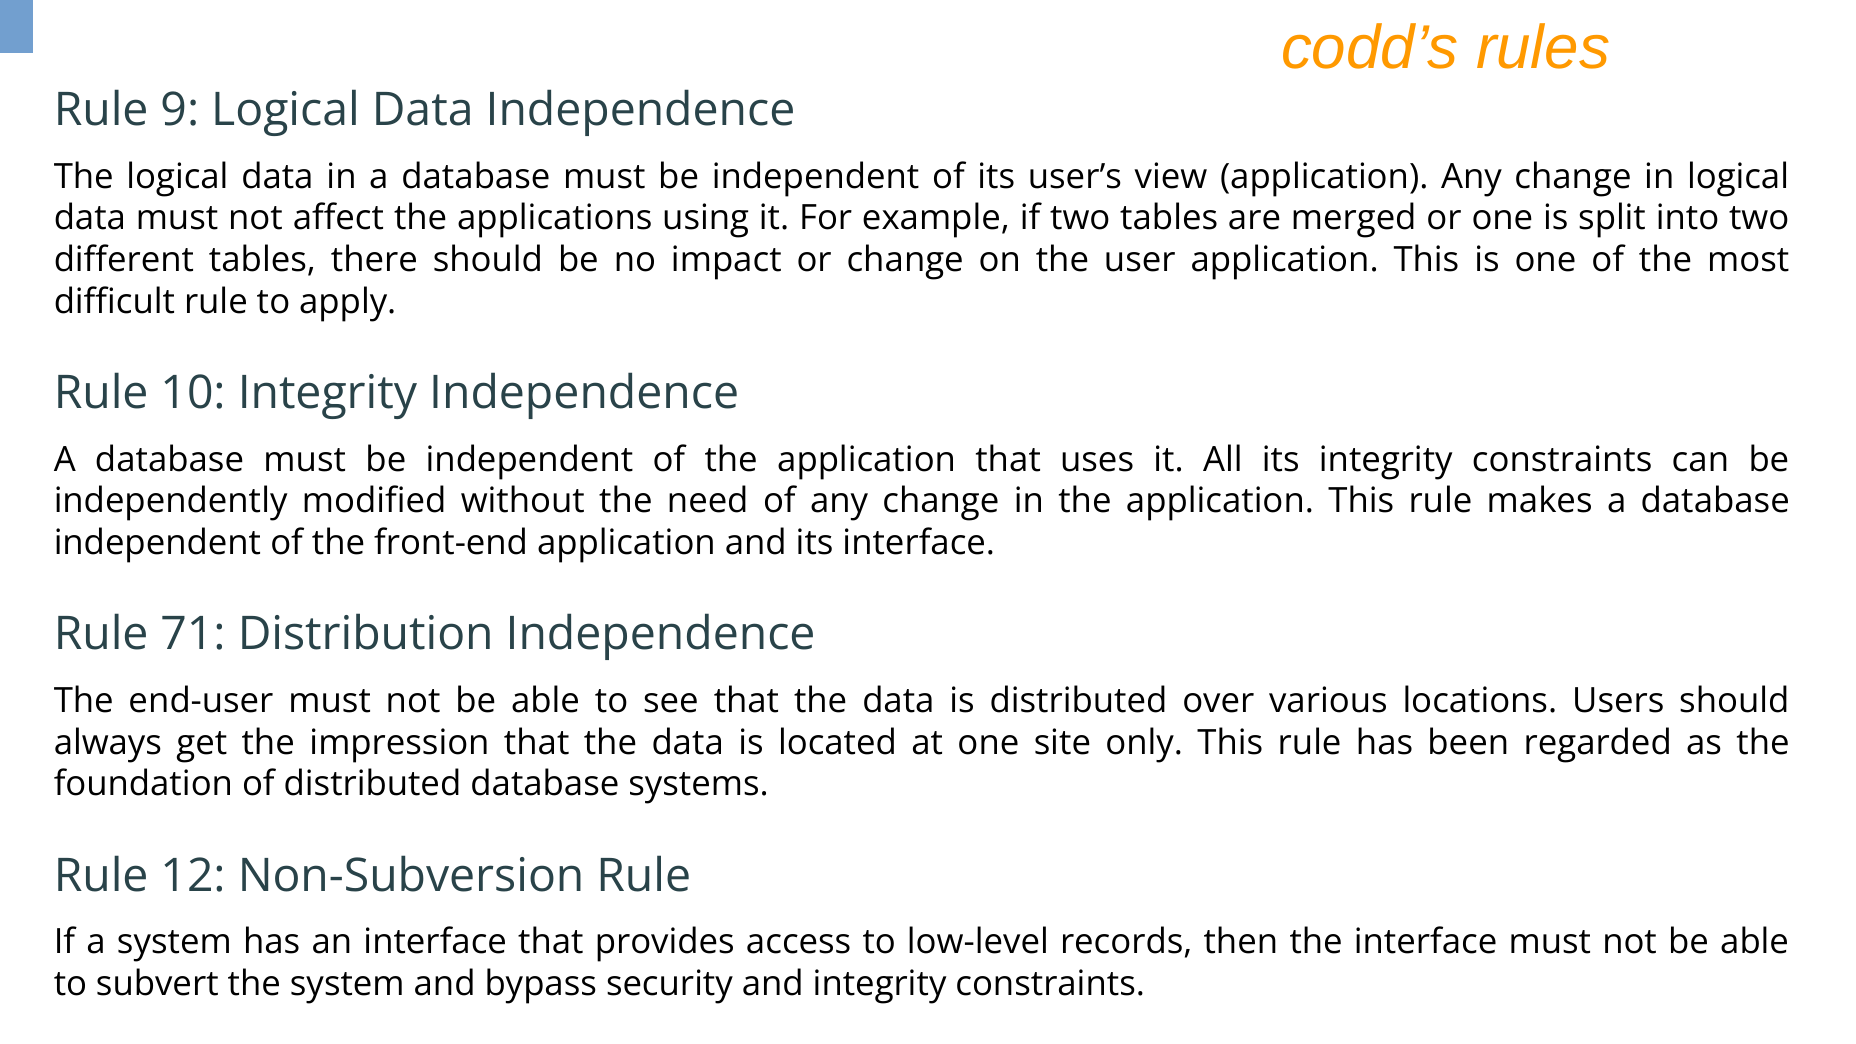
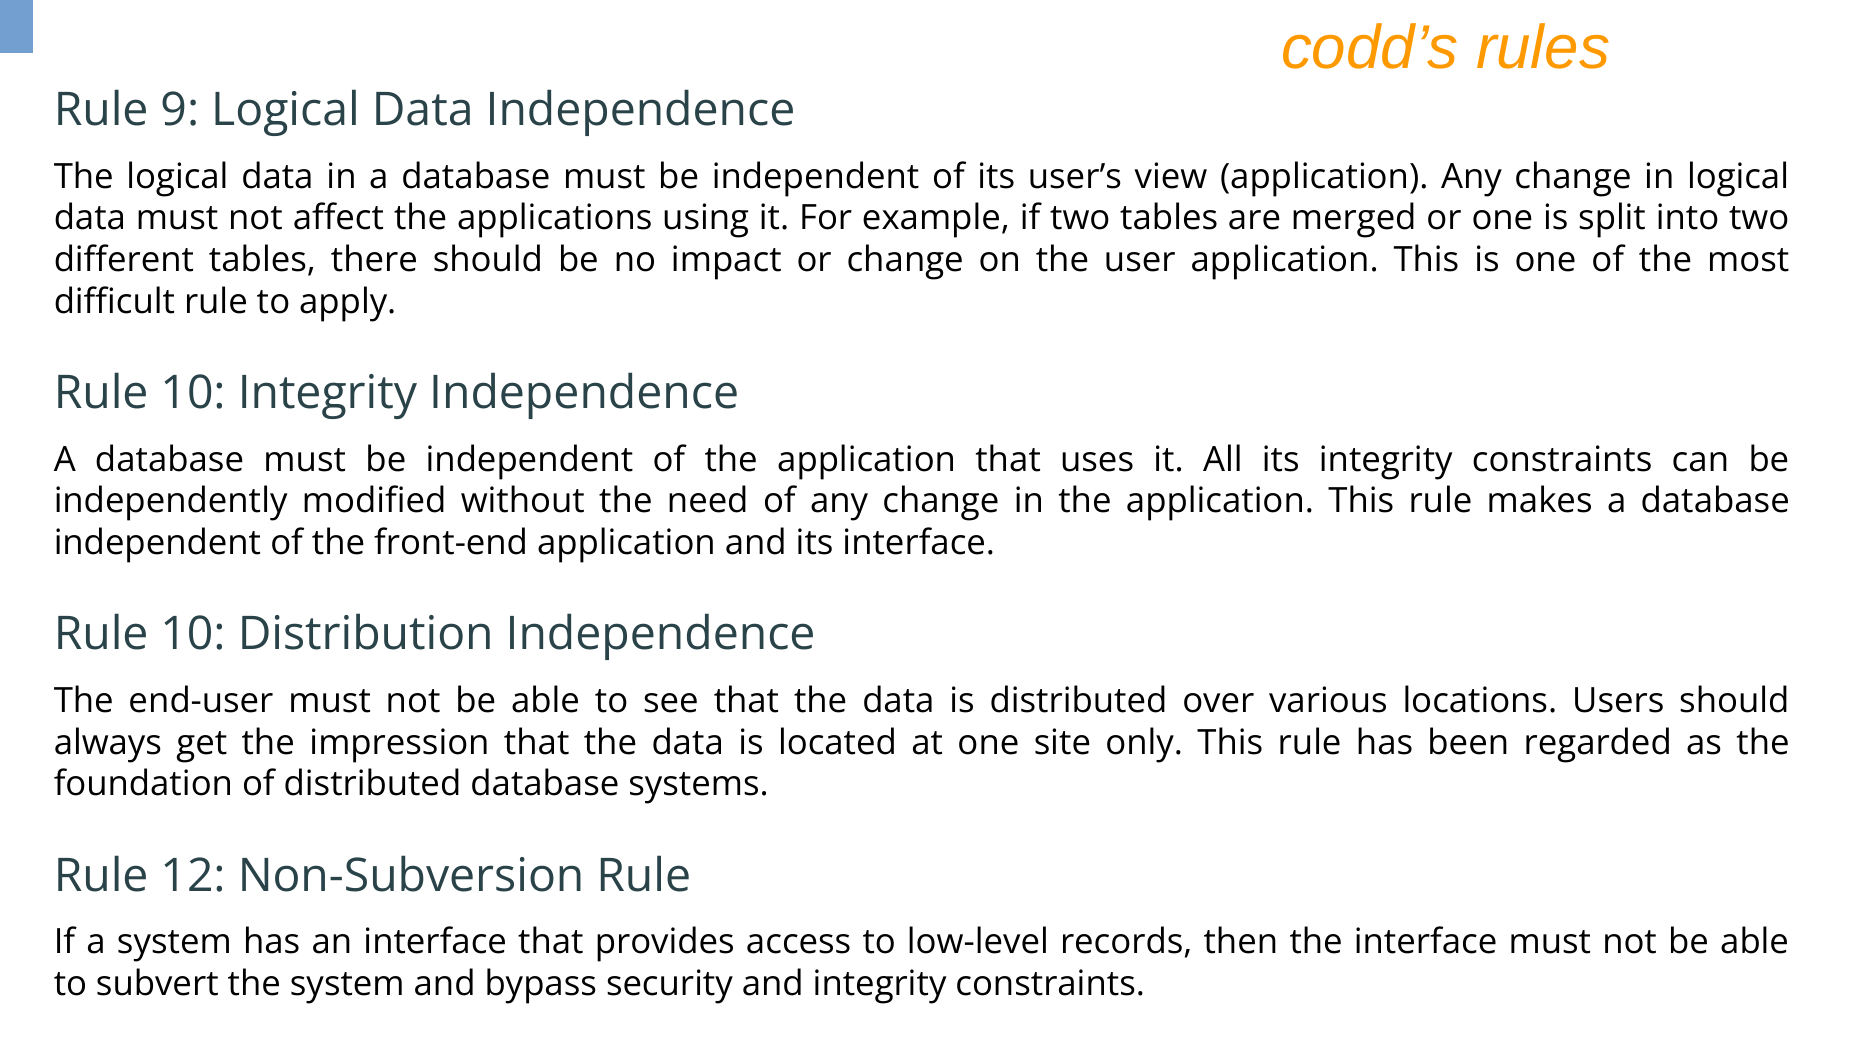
71 at (193, 634): 71 -> 10
